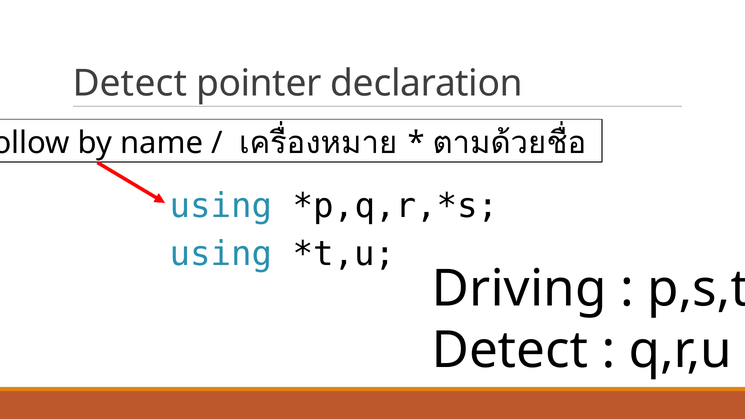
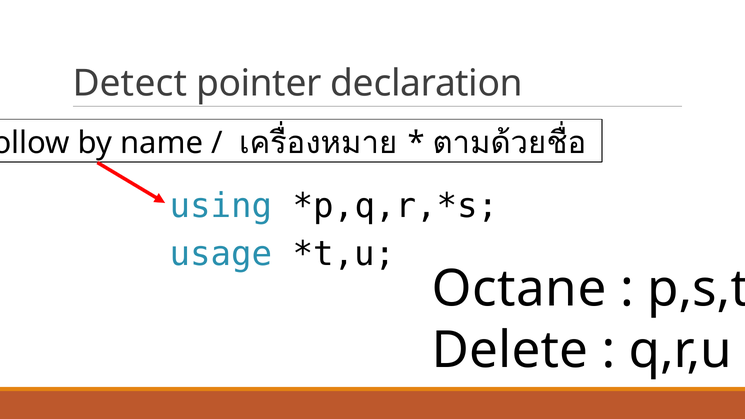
using at (221, 254): using -> usage
Driving: Driving -> Octane
Detect at (510, 351): Detect -> Delete
